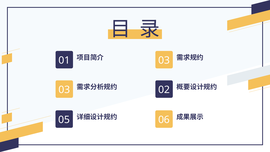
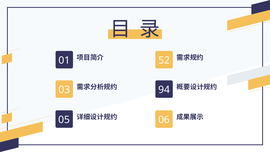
03 at (164, 60): 03 -> 52
02: 02 -> 94
